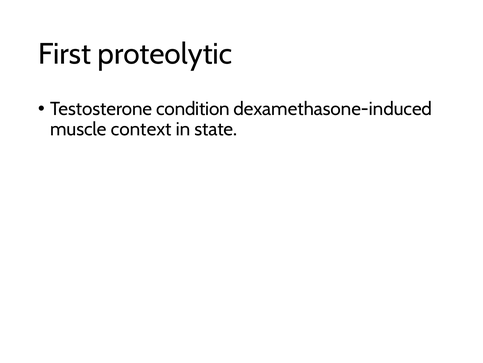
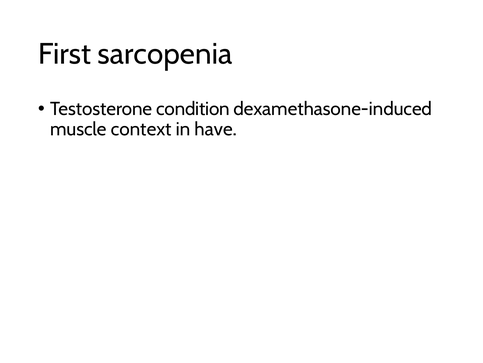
proteolytic: proteolytic -> sarcopenia
state: state -> have
